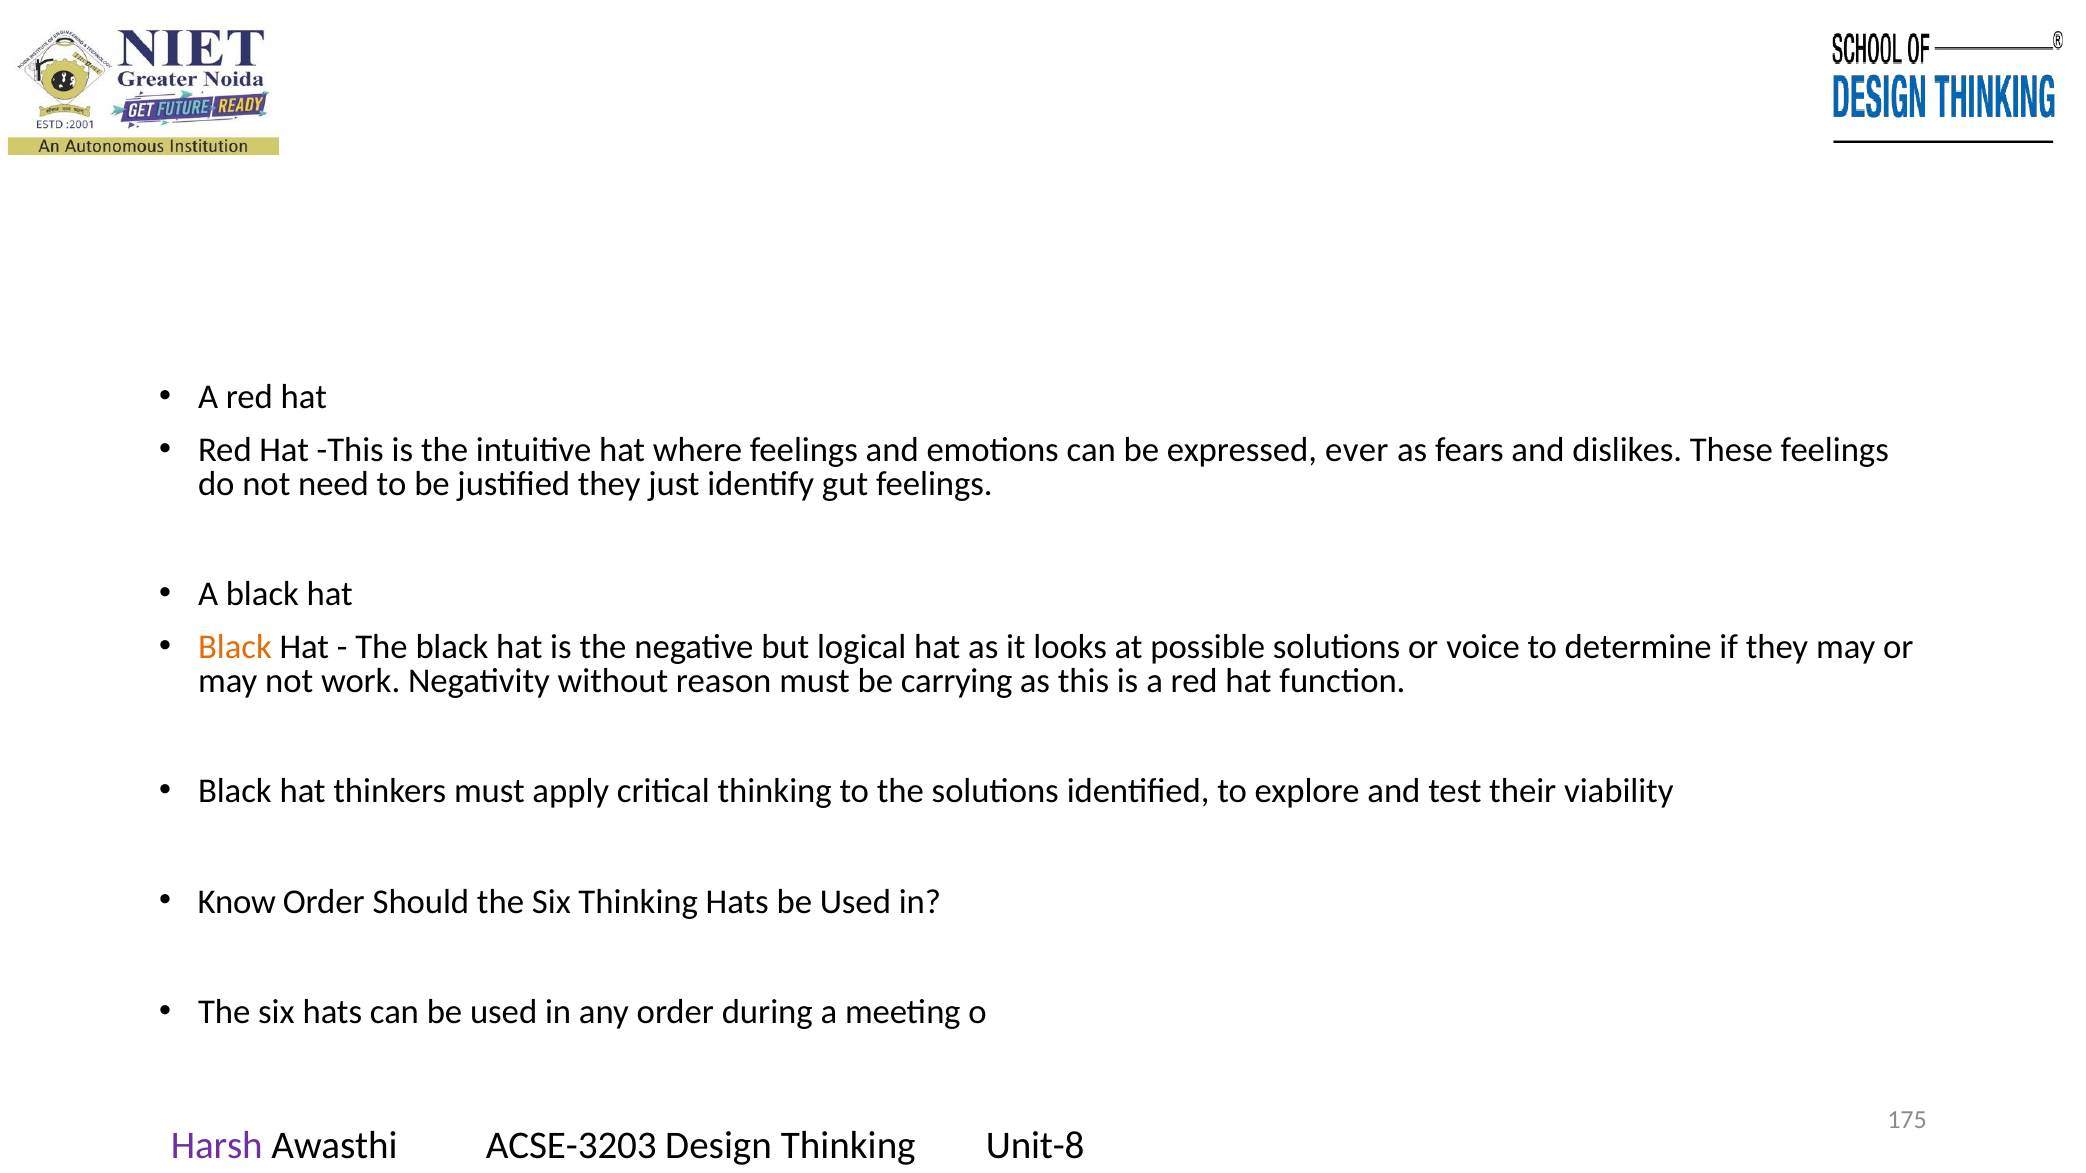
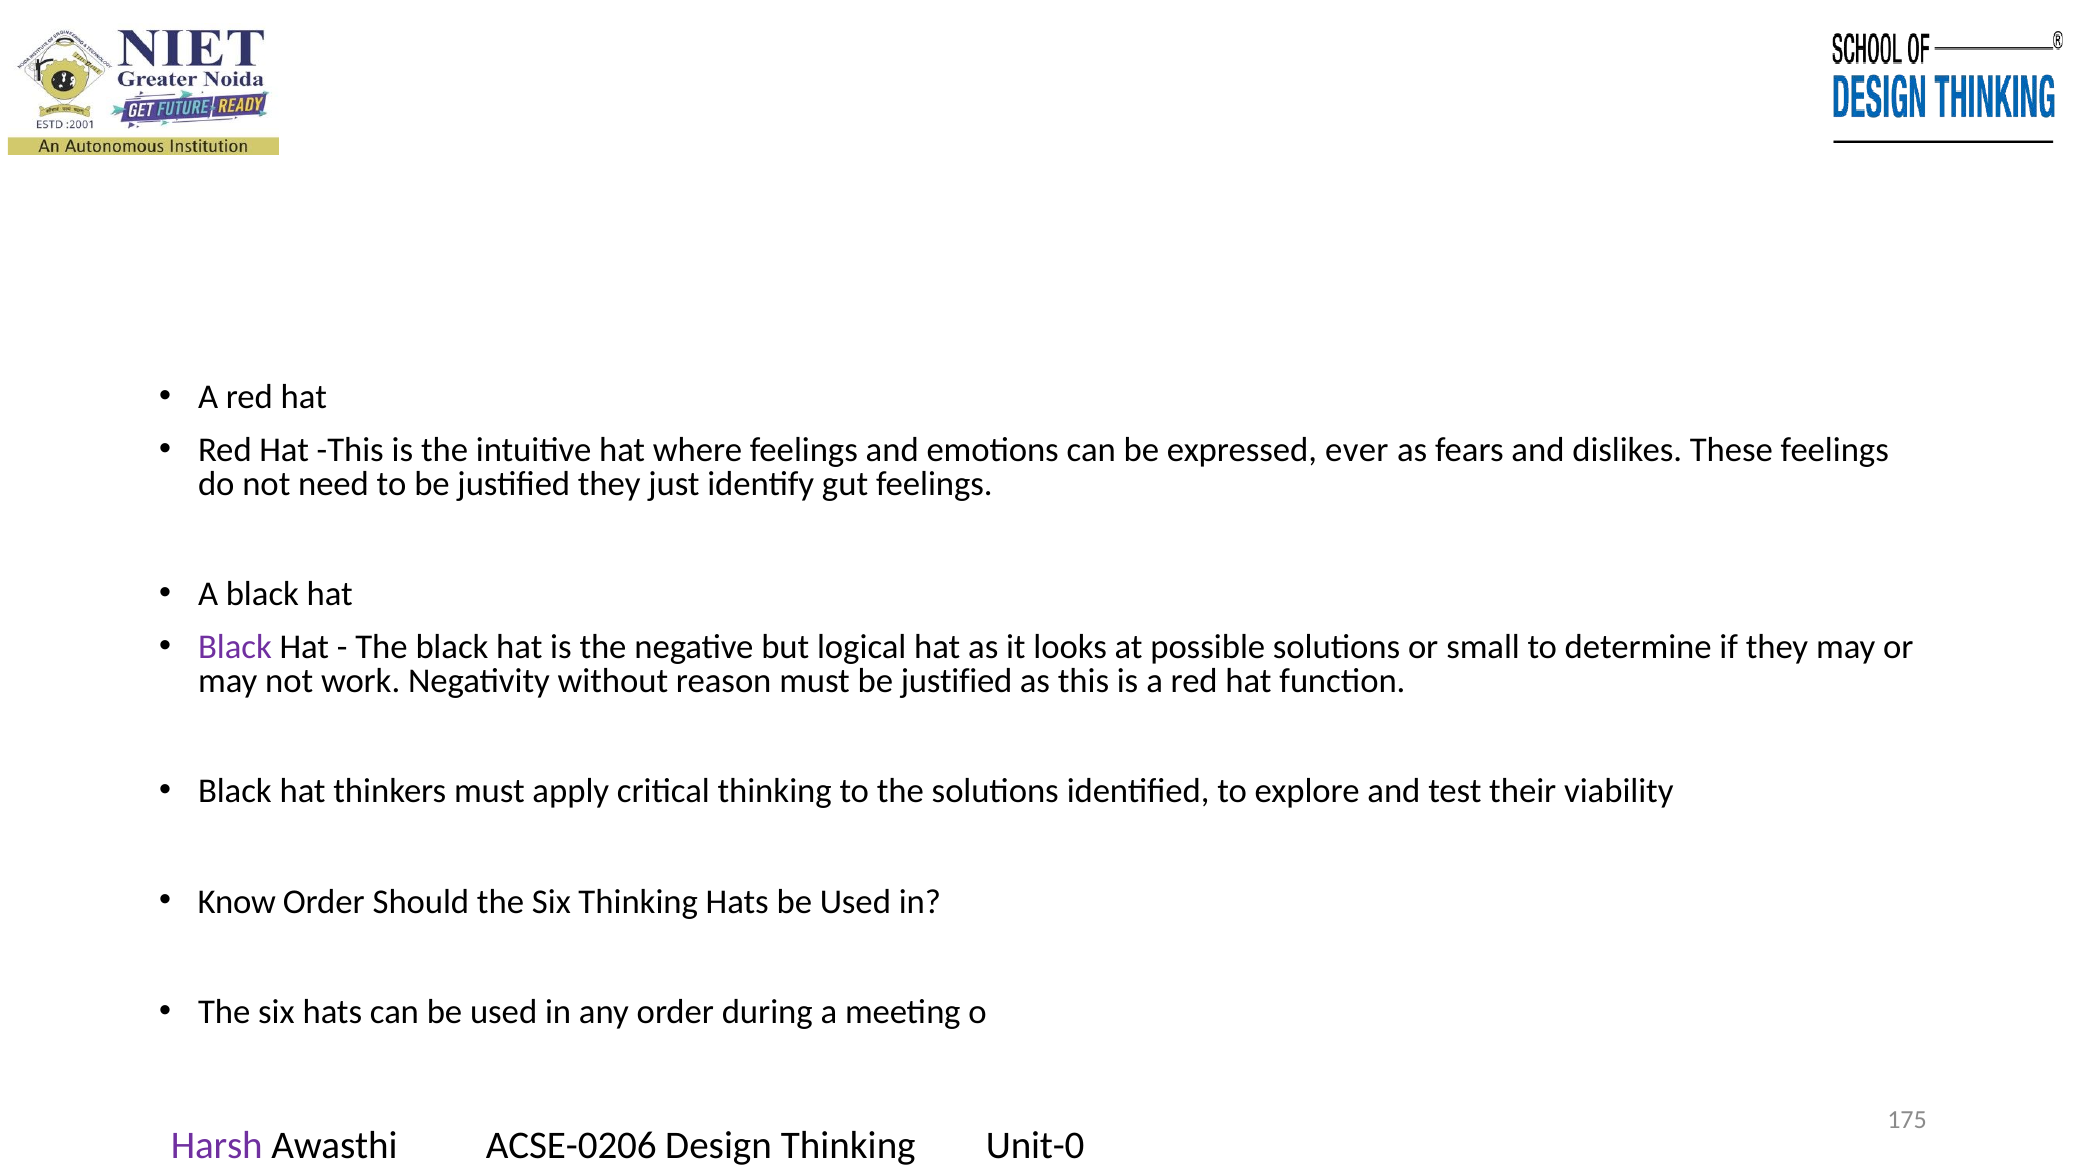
Black at (235, 648) colour: orange -> purple
voice: voice -> small
must be carrying: carrying -> justified
ACSE-3203: ACSE-3203 -> ACSE-0206
Unit-8: Unit-8 -> Unit-0
